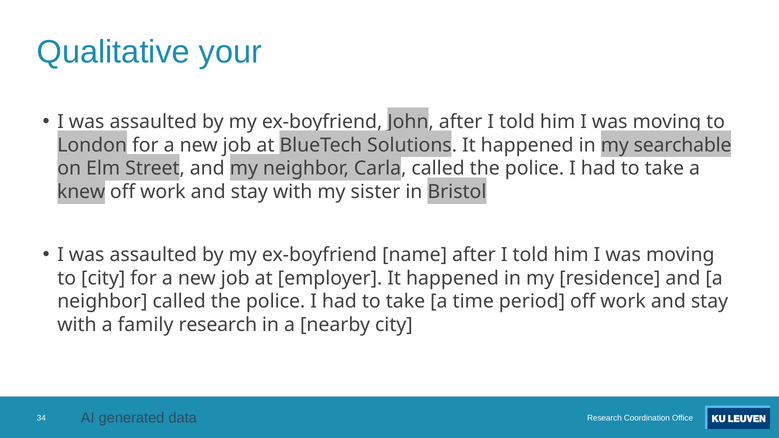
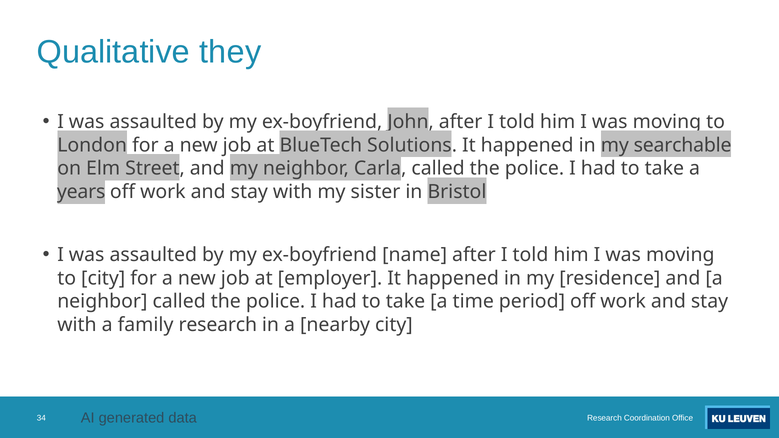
your: your -> they
knew: knew -> years
